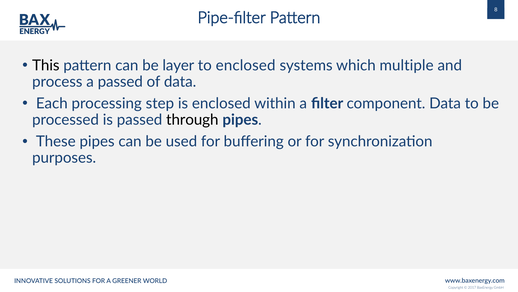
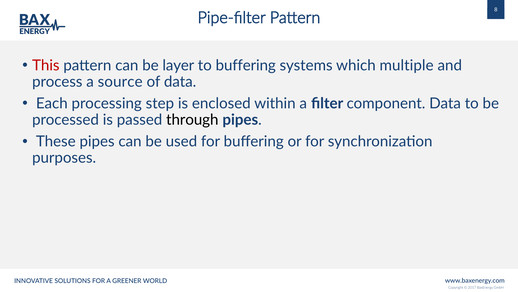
This colour: black -> red
to enclosed: enclosed -> buffering
a passed: passed -> source
